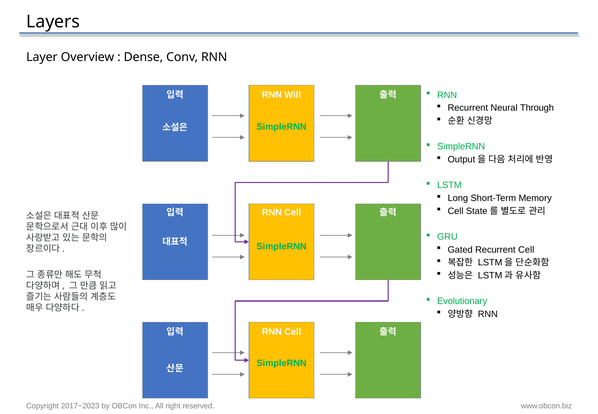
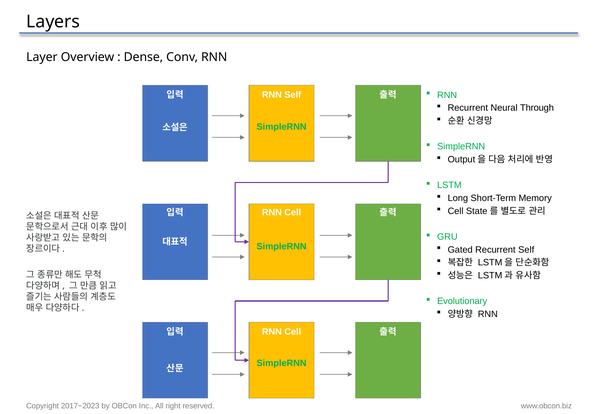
RNN Will: Will -> Self
Recurrent Cell: Cell -> Self
